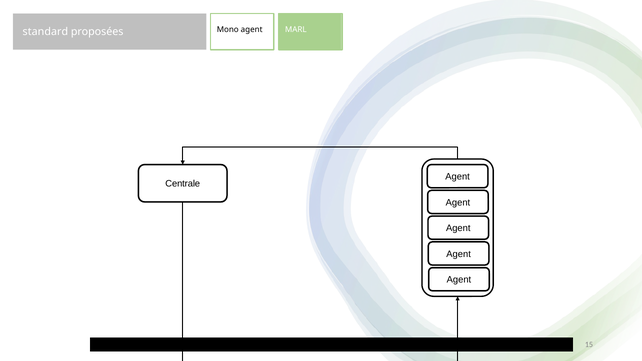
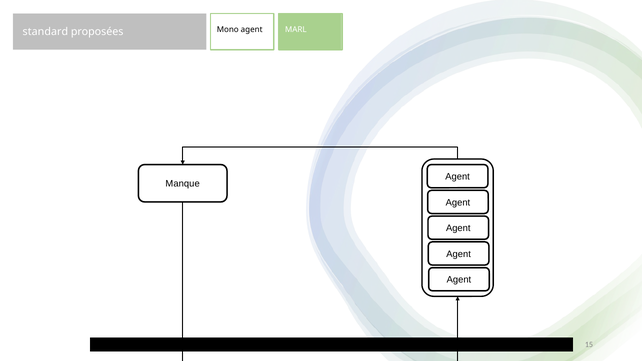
Centrale: Centrale -> Manque
